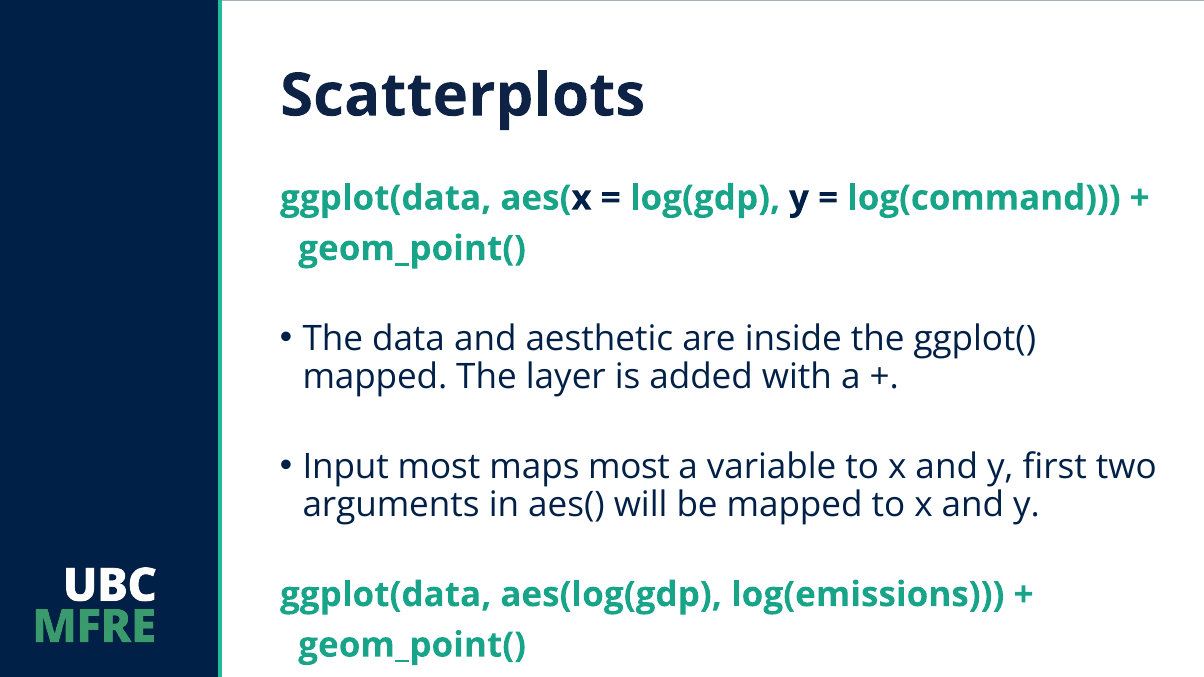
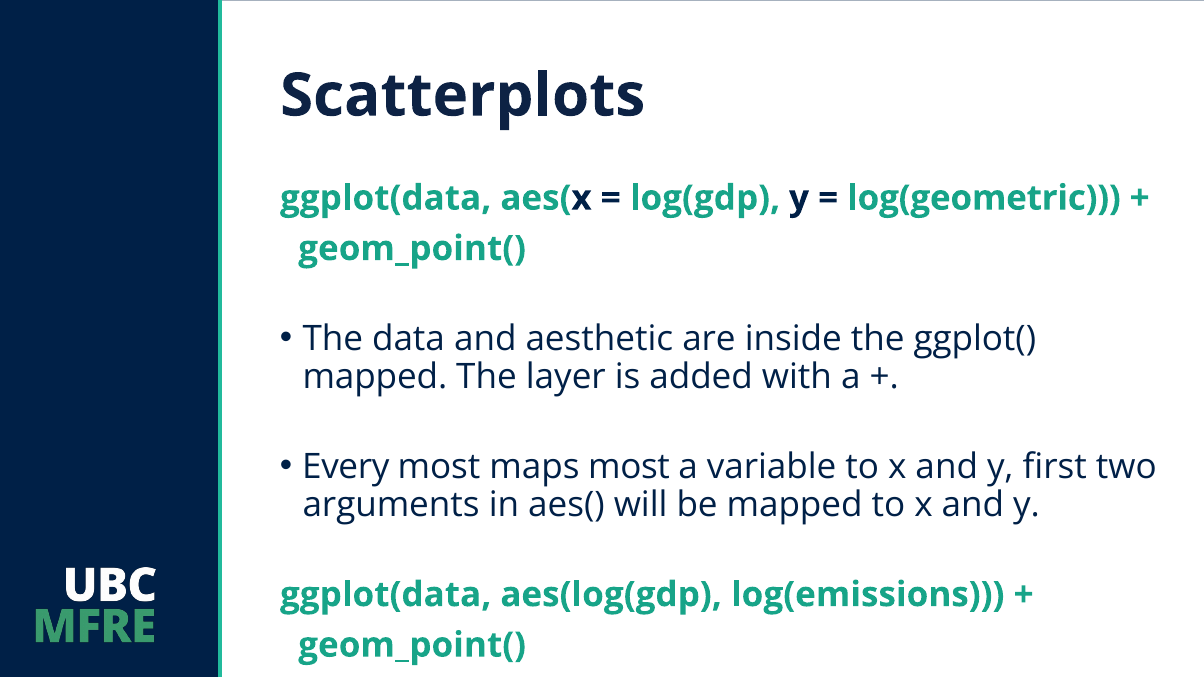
log(command: log(command -> log(geometric
Input: Input -> Every
